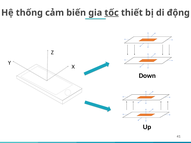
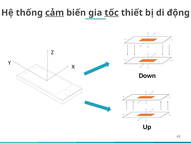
cảm underline: none -> present
